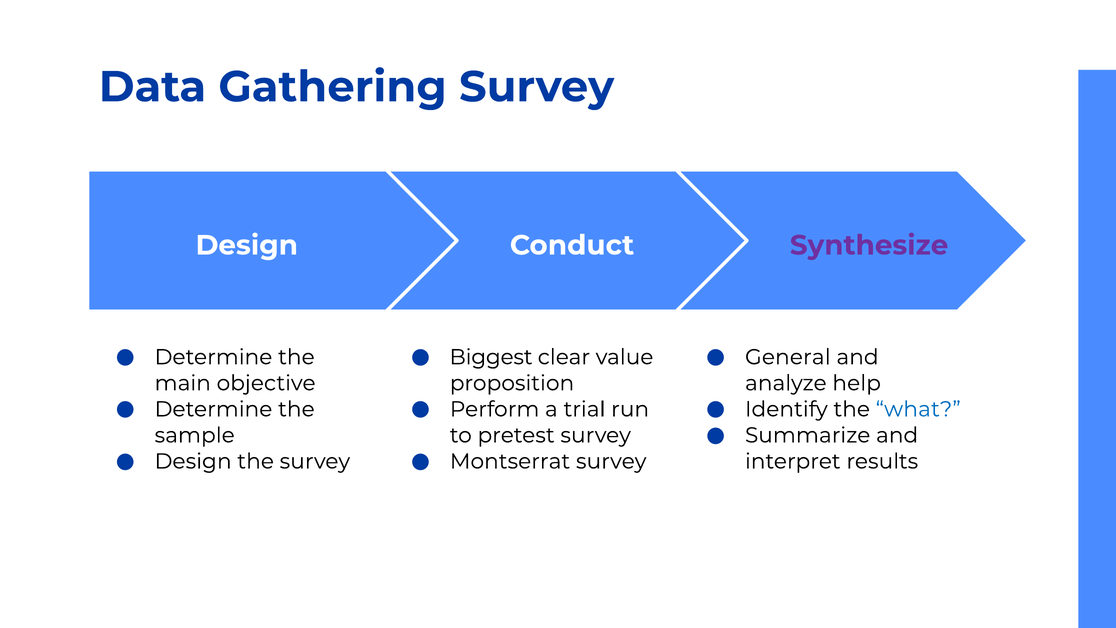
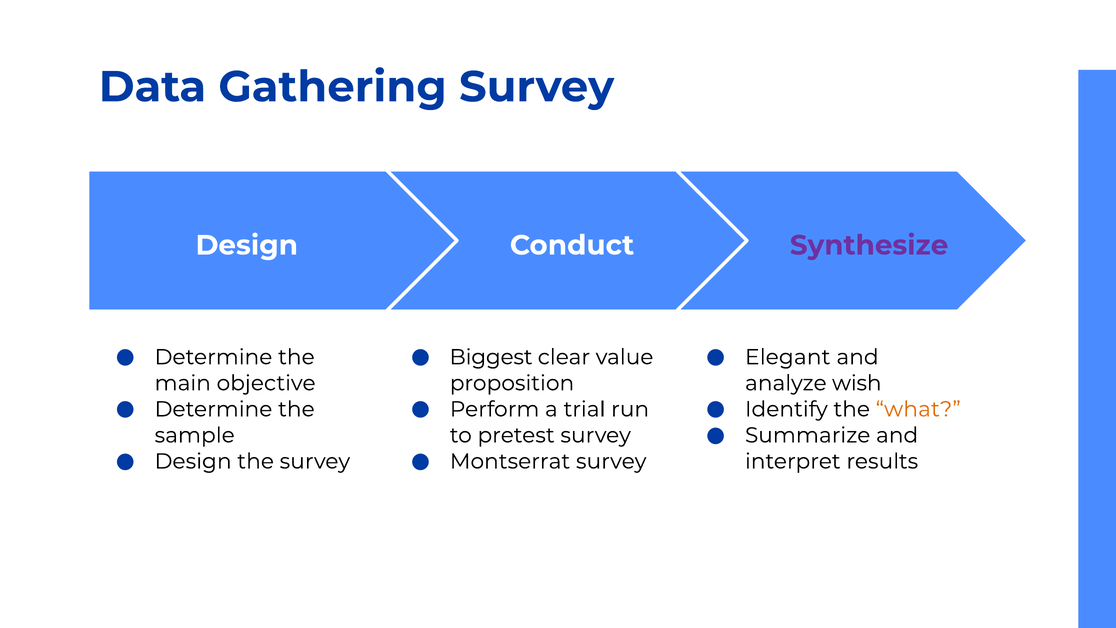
General: General -> Elegant
help: help -> wish
what colour: blue -> orange
